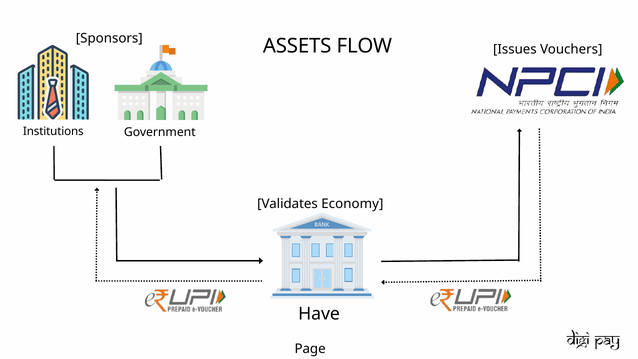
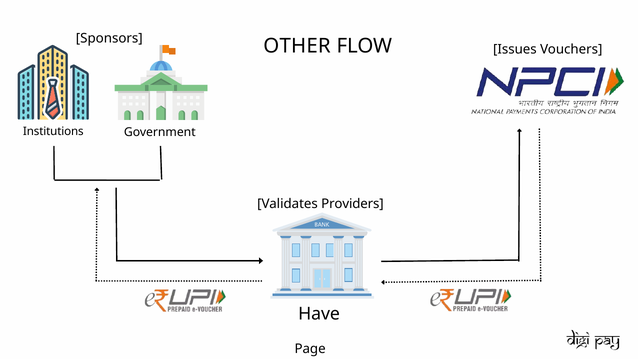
ASSETS: ASSETS -> OTHER
Economy: Economy -> Providers
